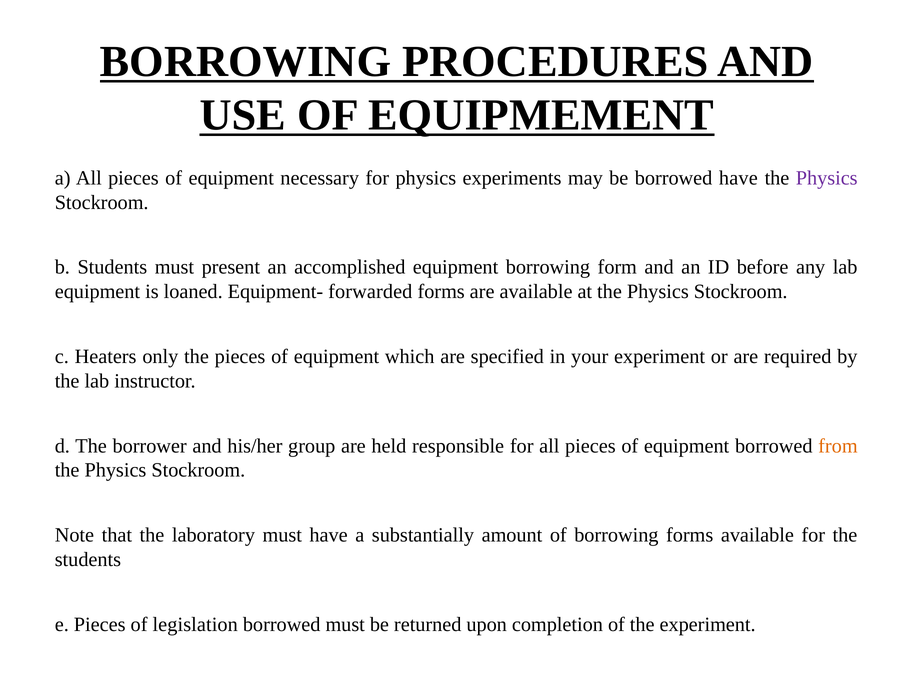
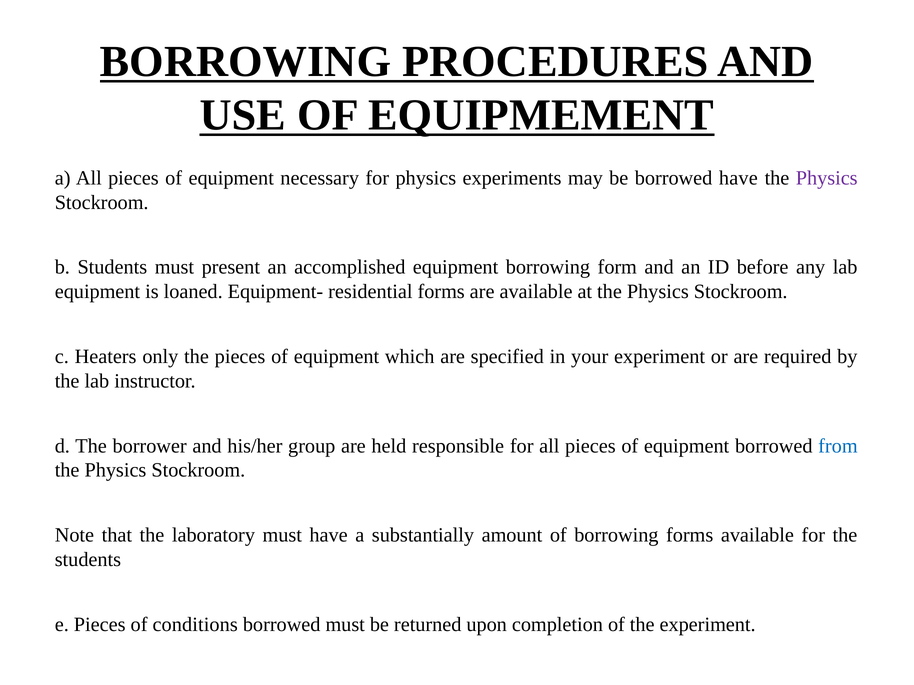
forwarded: forwarded -> residential
from colour: orange -> blue
legislation: legislation -> conditions
